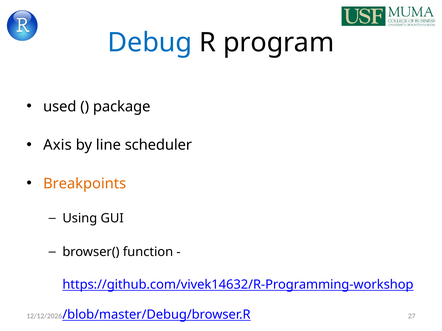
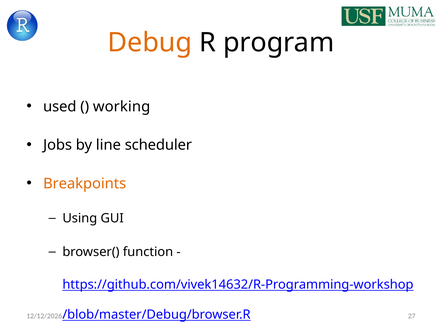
Debug colour: blue -> orange
package: package -> working
Axis: Axis -> Jobs
